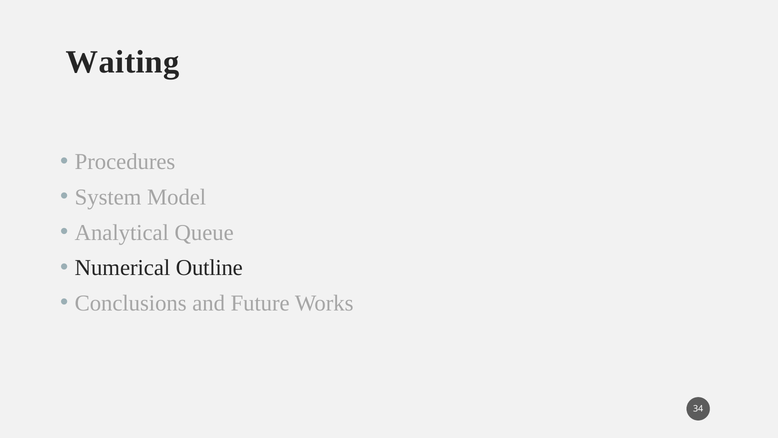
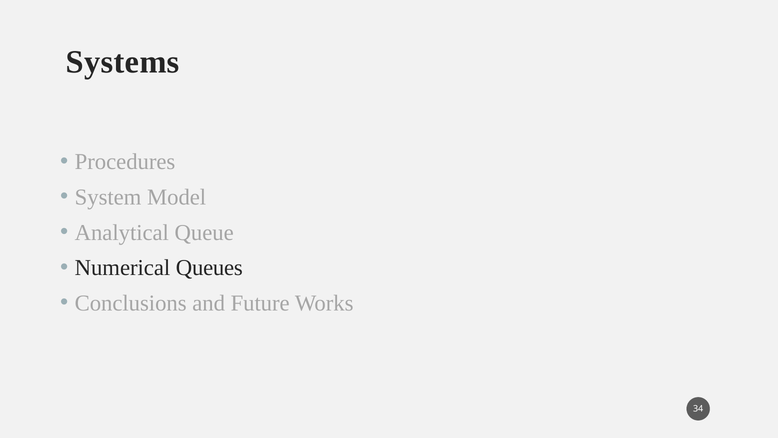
Waiting: Waiting -> Systems
Outline: Outline -> Queues
